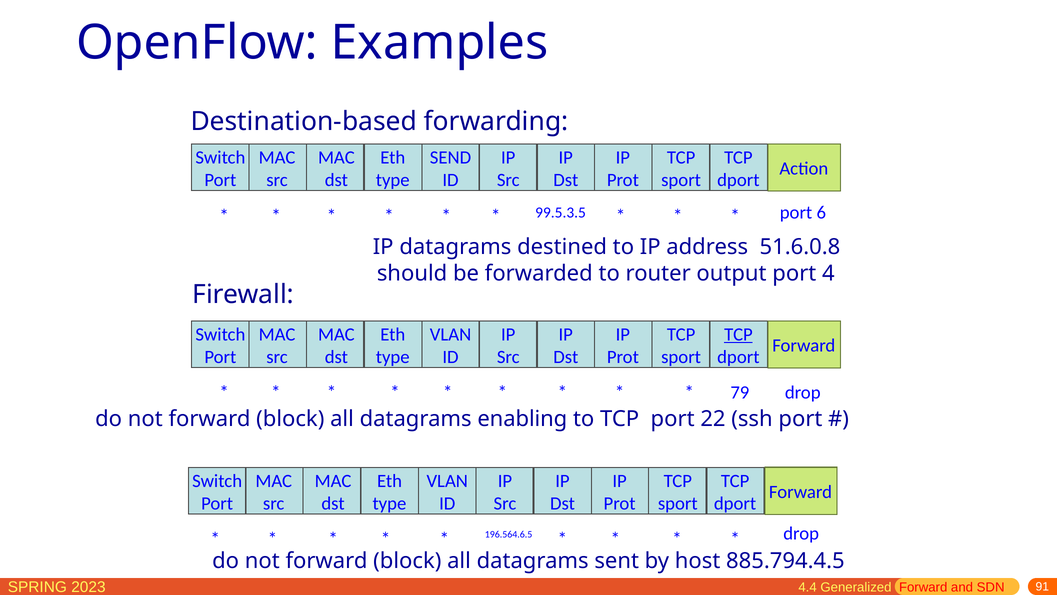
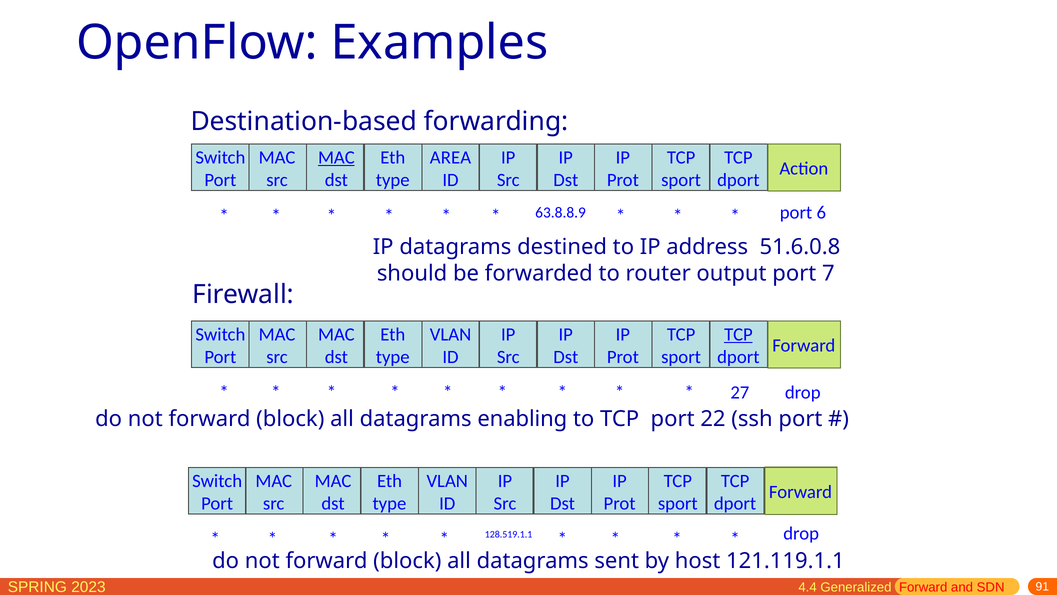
MAC at (336, 157) underline: none -> present
SEND: SEND -> AREA
99.5.3.5: 99.5.3.5 -> 63.8.8.9
4: 4 -> 7
79: 79 -> 27
196.564.6.5: 196.564.6.5 -> 128.519.1.1
885.794.4.5: 885.794.4.5 -> 121.119.1.1
